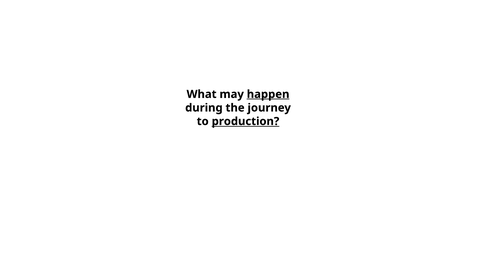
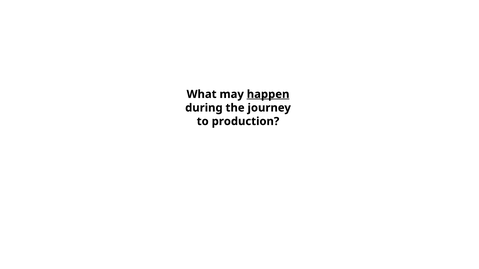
production underline: present -> none
